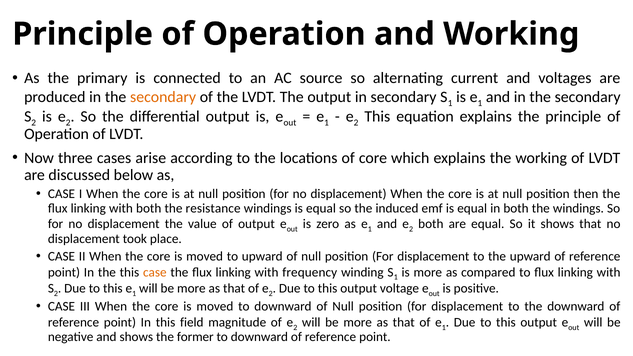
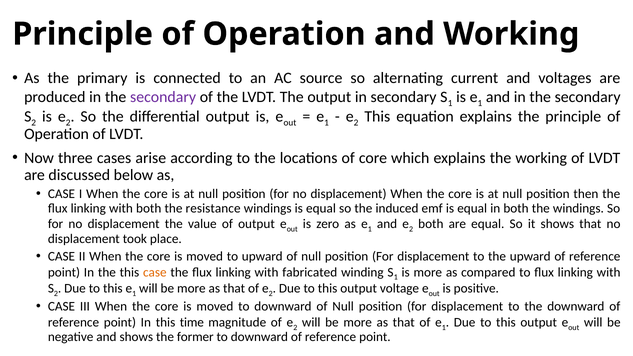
secondary at (163, 97) colour: orange -> purple
frequency: frequency -> fabricated
field: field -> time
